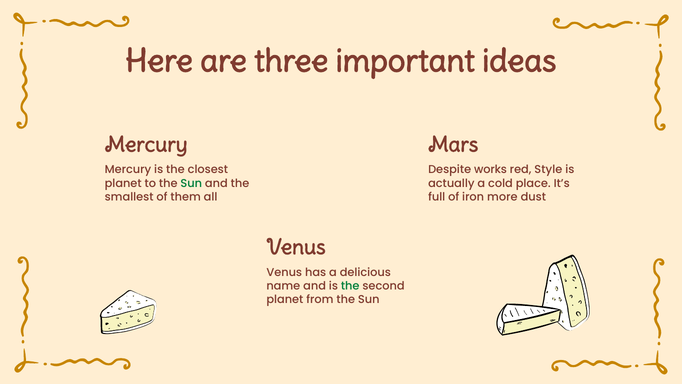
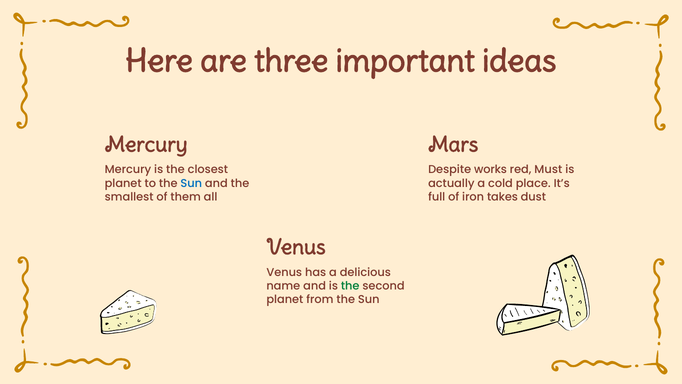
Style: Style -> Must
Sun at (191, 183) colour: green -> blue
more: more -> takes
